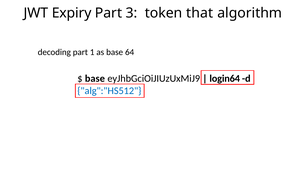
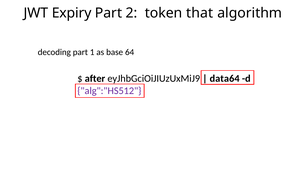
3: 3 -> 2
base at (95, 79): base -> after
login64: login64 -> data64
alg":"HS512 colour: blue -> purple
